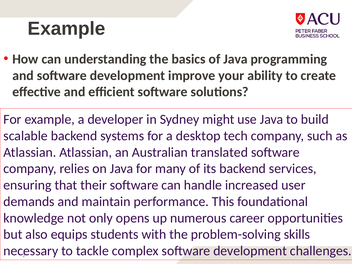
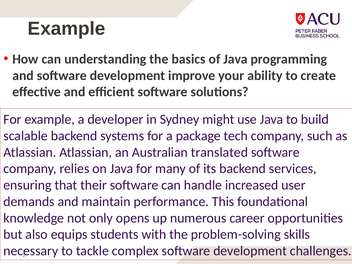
desktop: desktop -> package
